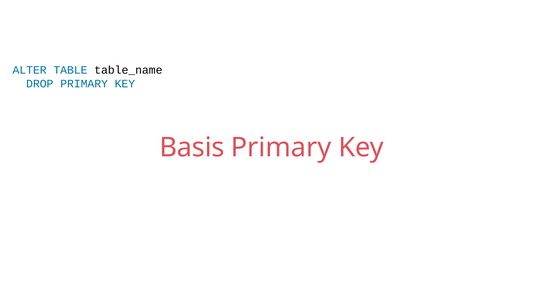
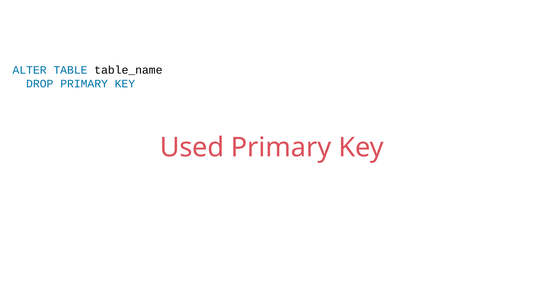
Basis: Basis -> Used
